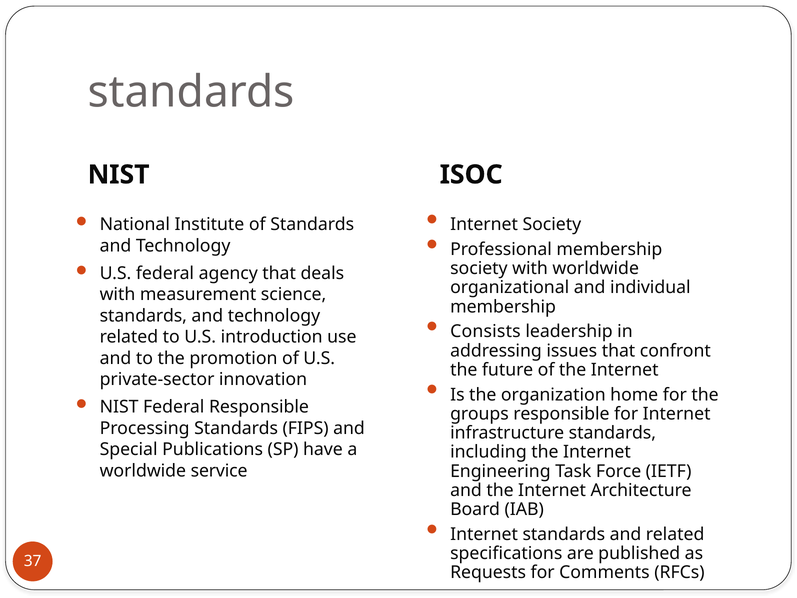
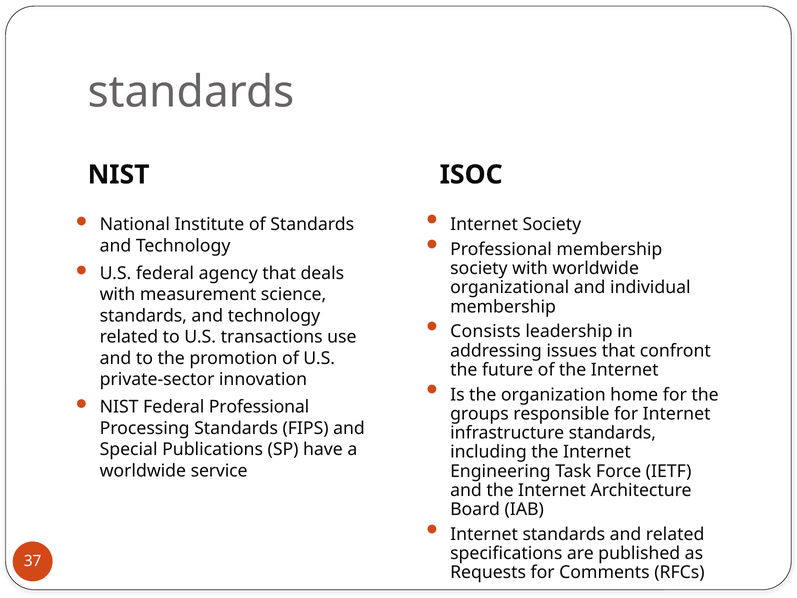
introduction: introduction -> transactions
Federal Responsible: Responsible -> Professional
